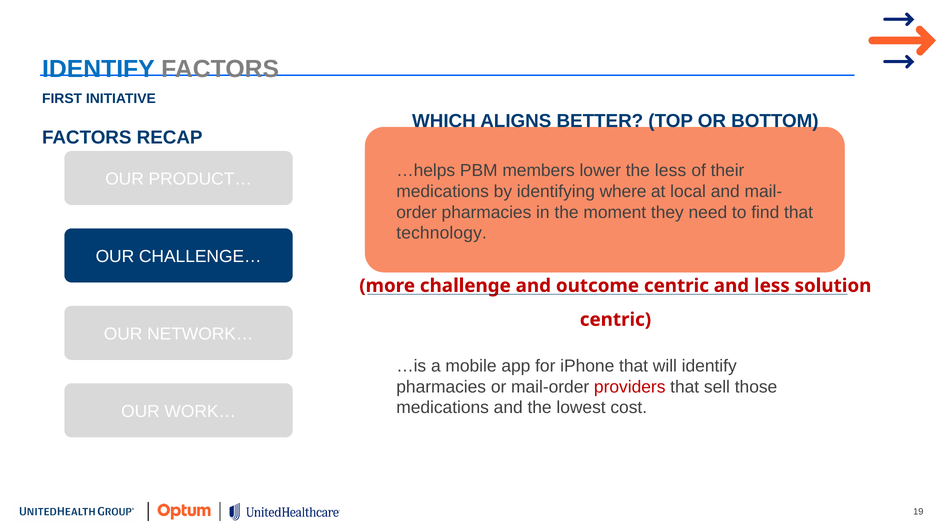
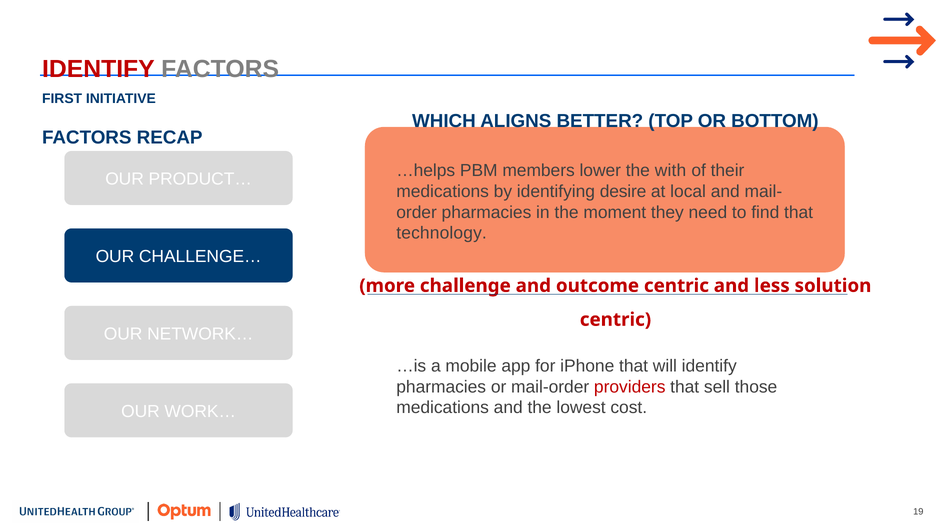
IDENTIFY at (98, 69) colour: blue -> red
the less: less -> with
where: where -> desire
